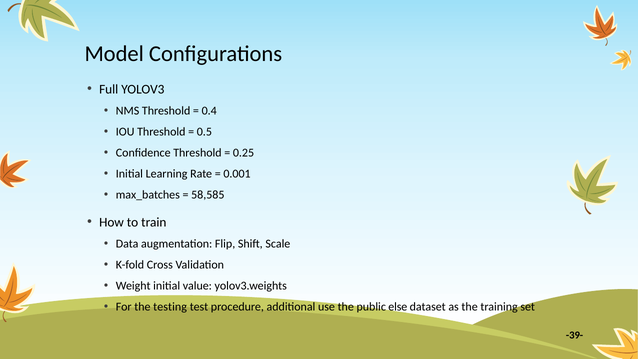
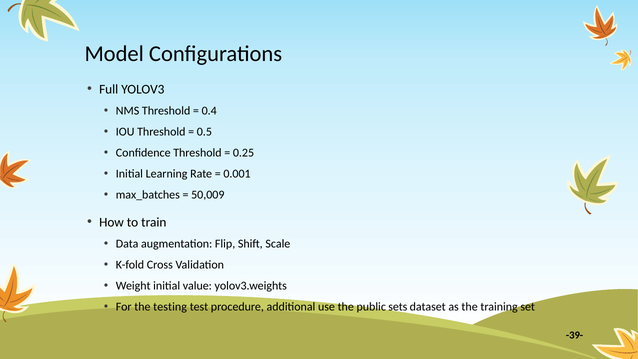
58,585: 58,585 -> 50,009
else: else -> sets
